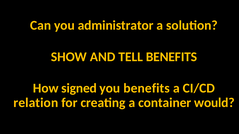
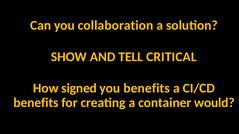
administrator: administrator -> collaboration
TELL BENEFITS: BENEFITS -> CRITICAL
relation at (36, 103): relation -> benefits
